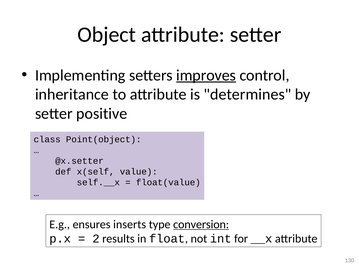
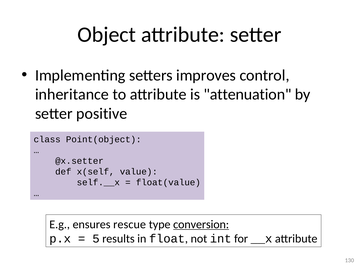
improves underline: present -> none
determines: determines -> attenuation
inserts: inserts -> rescue
2: 2 -> 5
